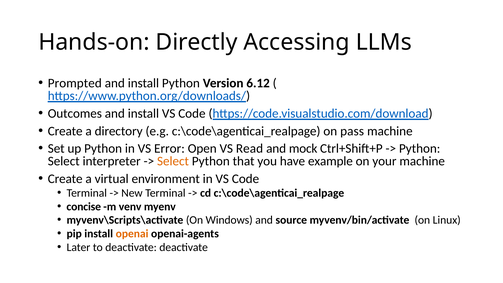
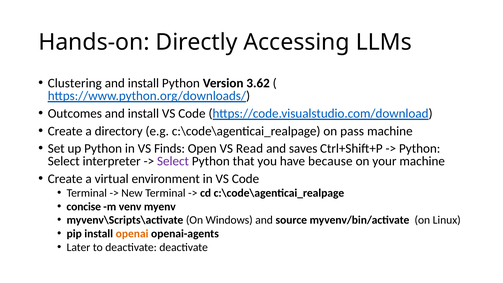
Prompted: Prompted -> Clustering
6.12: 6.12 -> 3.62
Error: Error -> Finds
mock: mock -> saves
Select at (173, 161) colour: orange -> purple
example: example -> because
